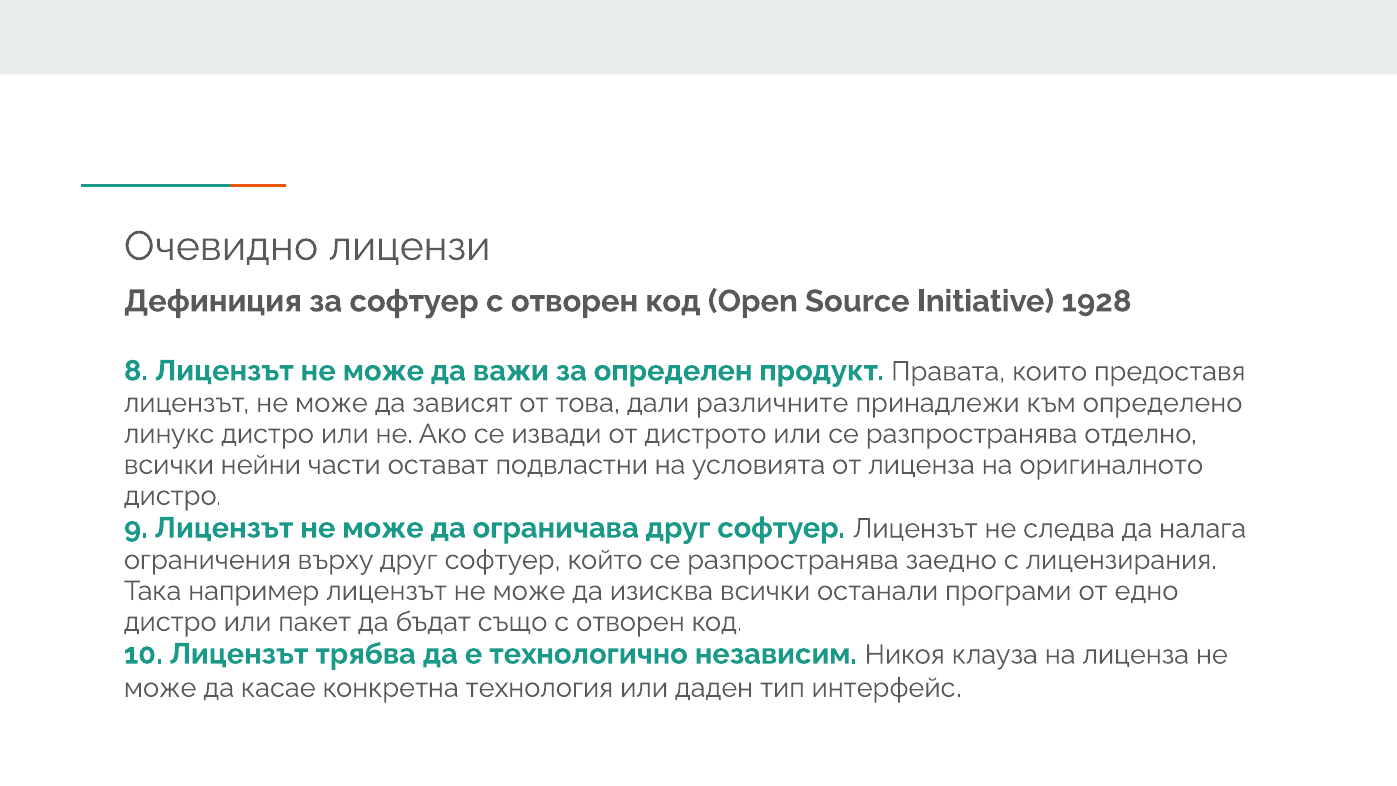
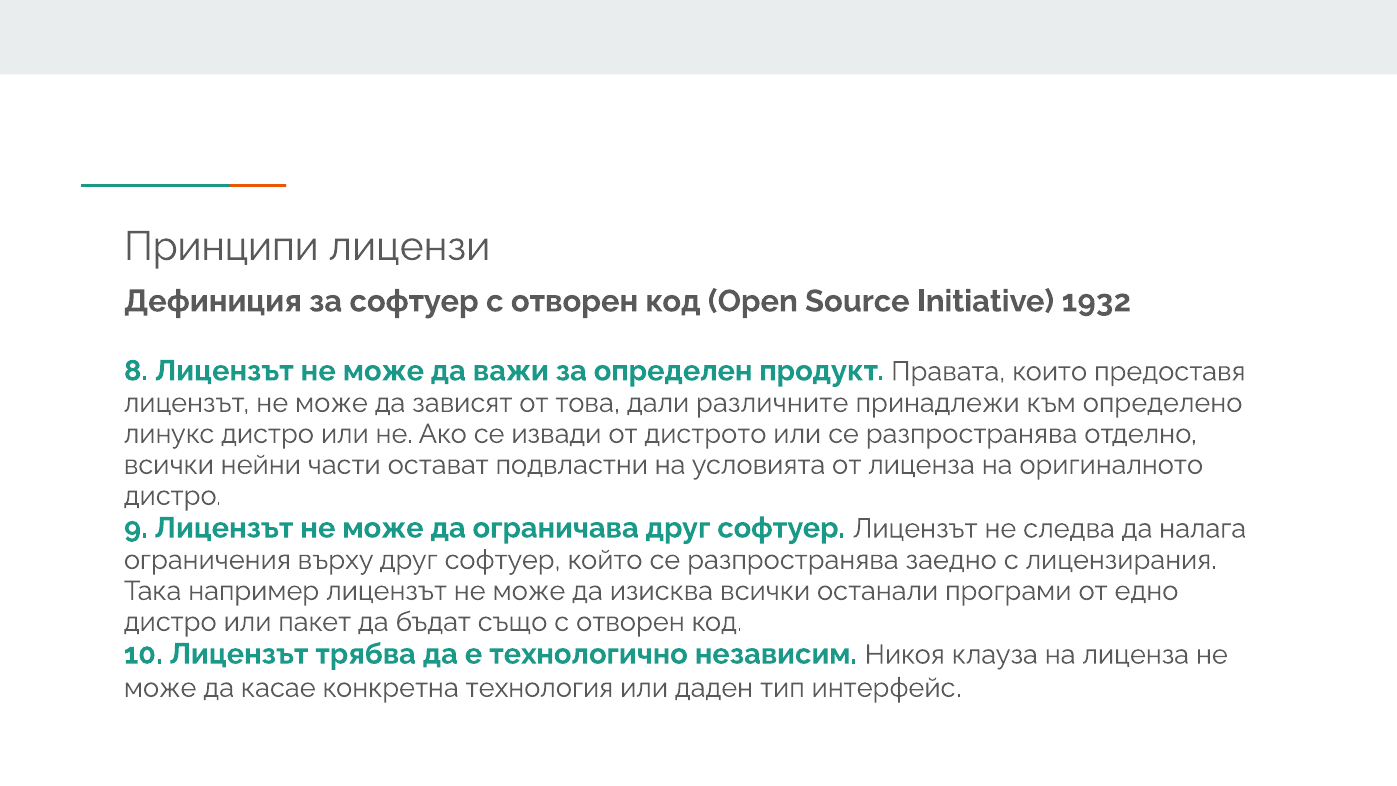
Очевидно: Очевидно -> Принципи
1928: 1928 -> 1932
